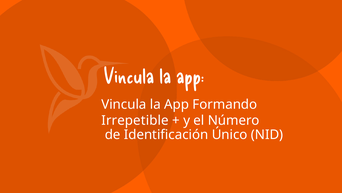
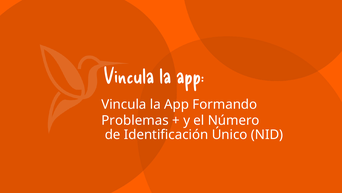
Irrepetible: Irrepetible -> Problemas
